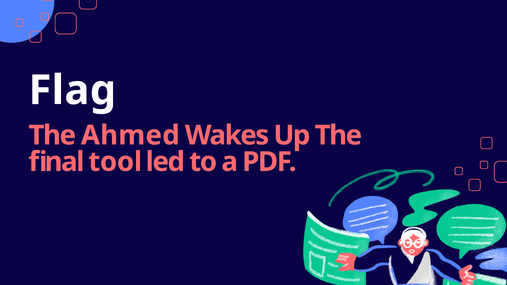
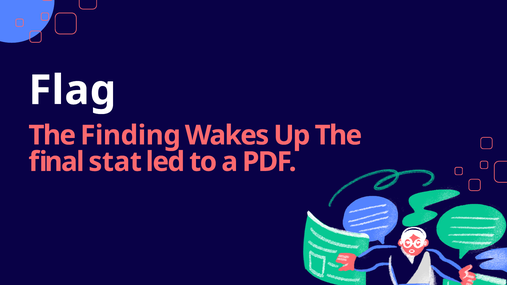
Ahmed: Ahmed -> Finding
tool: tool -> stat
